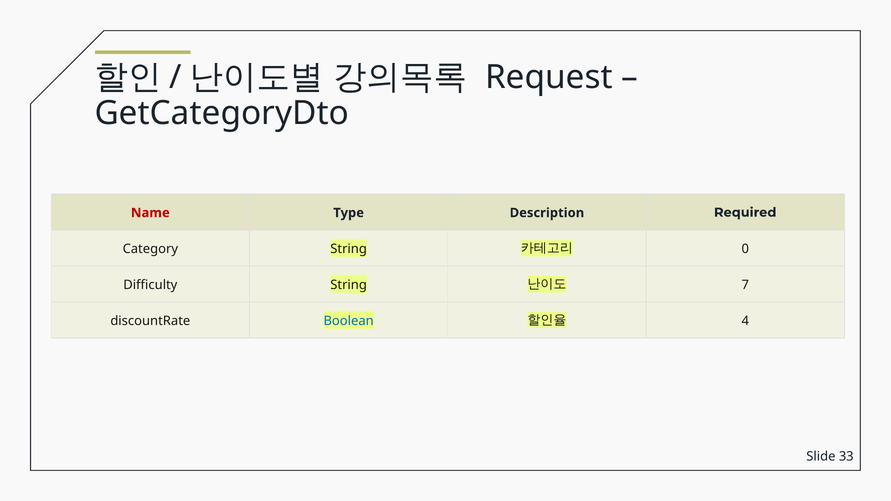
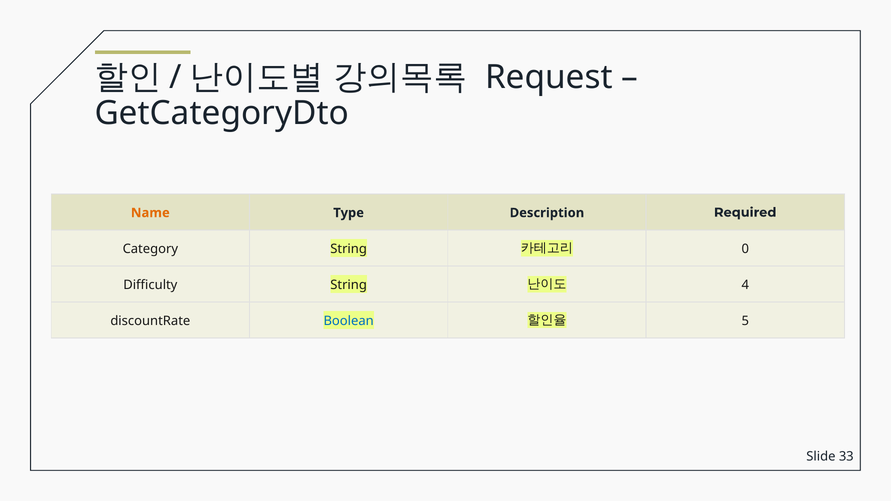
Name colour: red -> orange
7: 7 -> 4
4: 4 -> 5
